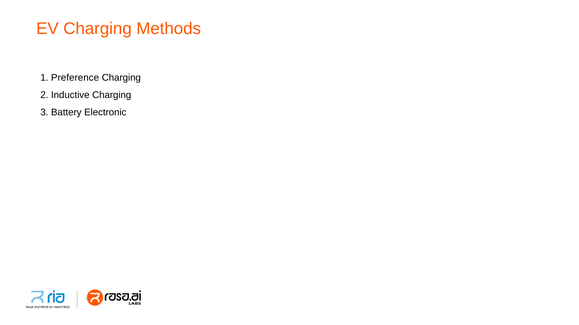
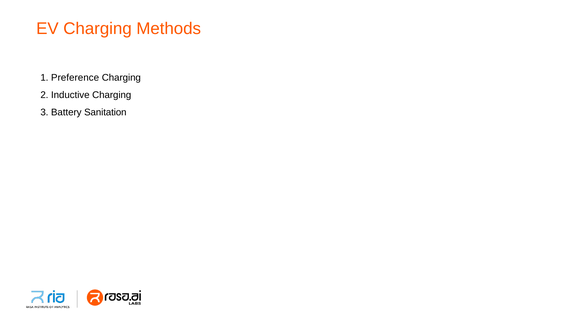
Electronic: Electronic -> Sanitation
